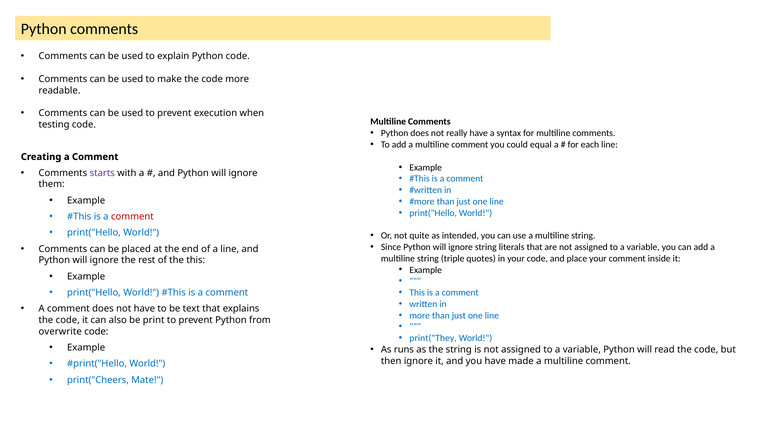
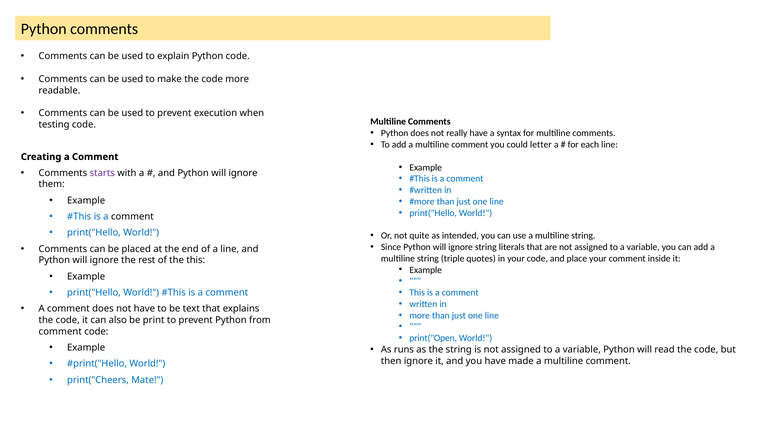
equal: equal -> letter
comment at (132, 217) colour: red -> black
overwrite at (60, 332): overwrite -> comment
print("They: print("They -> print("Open
